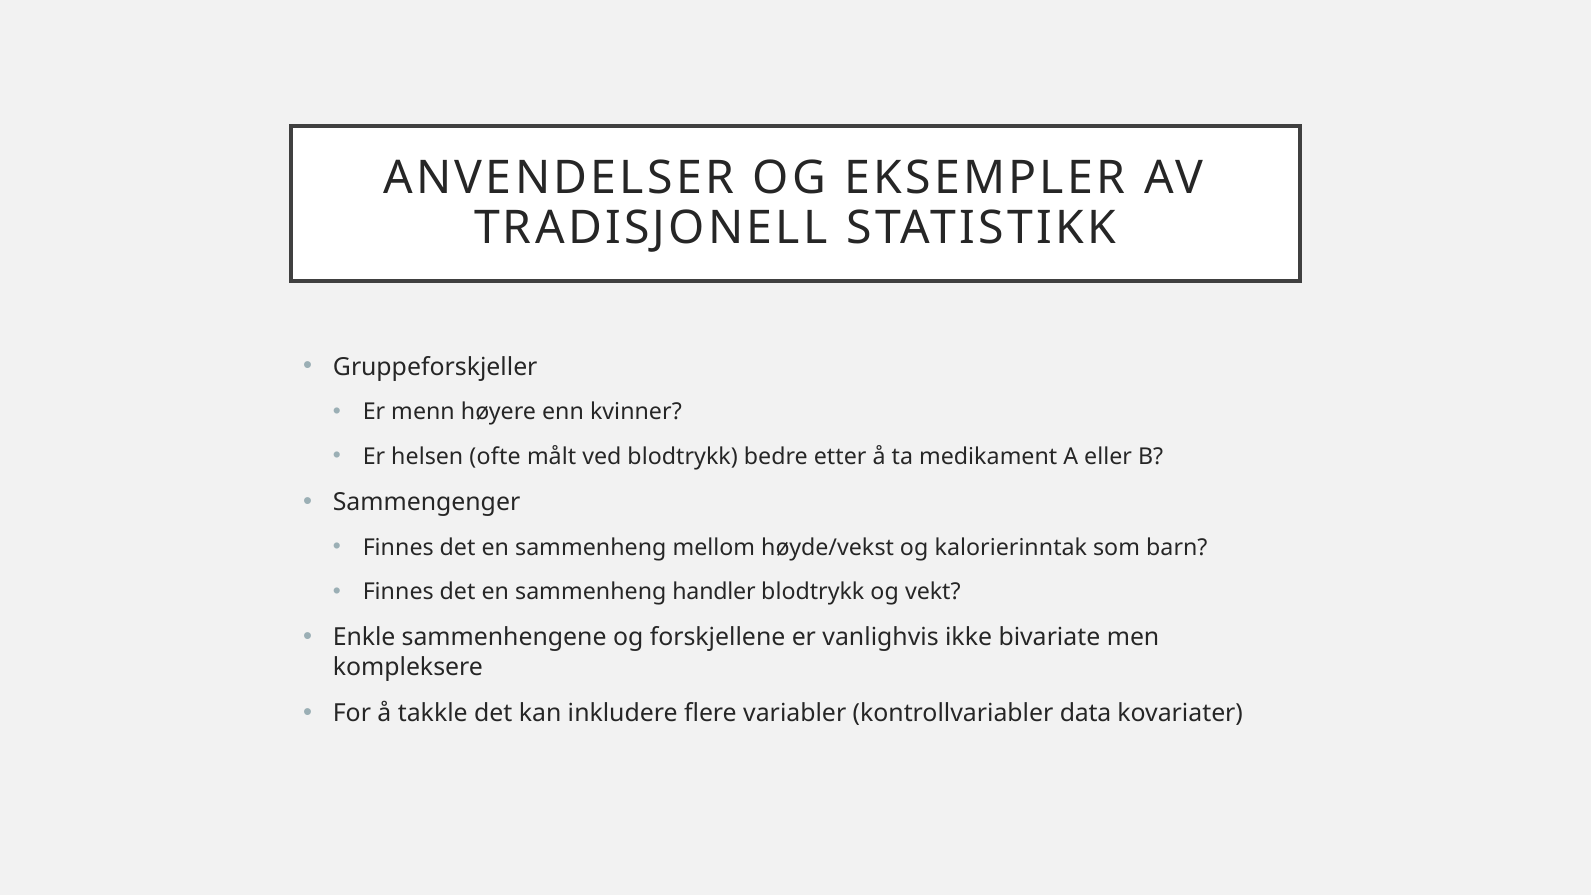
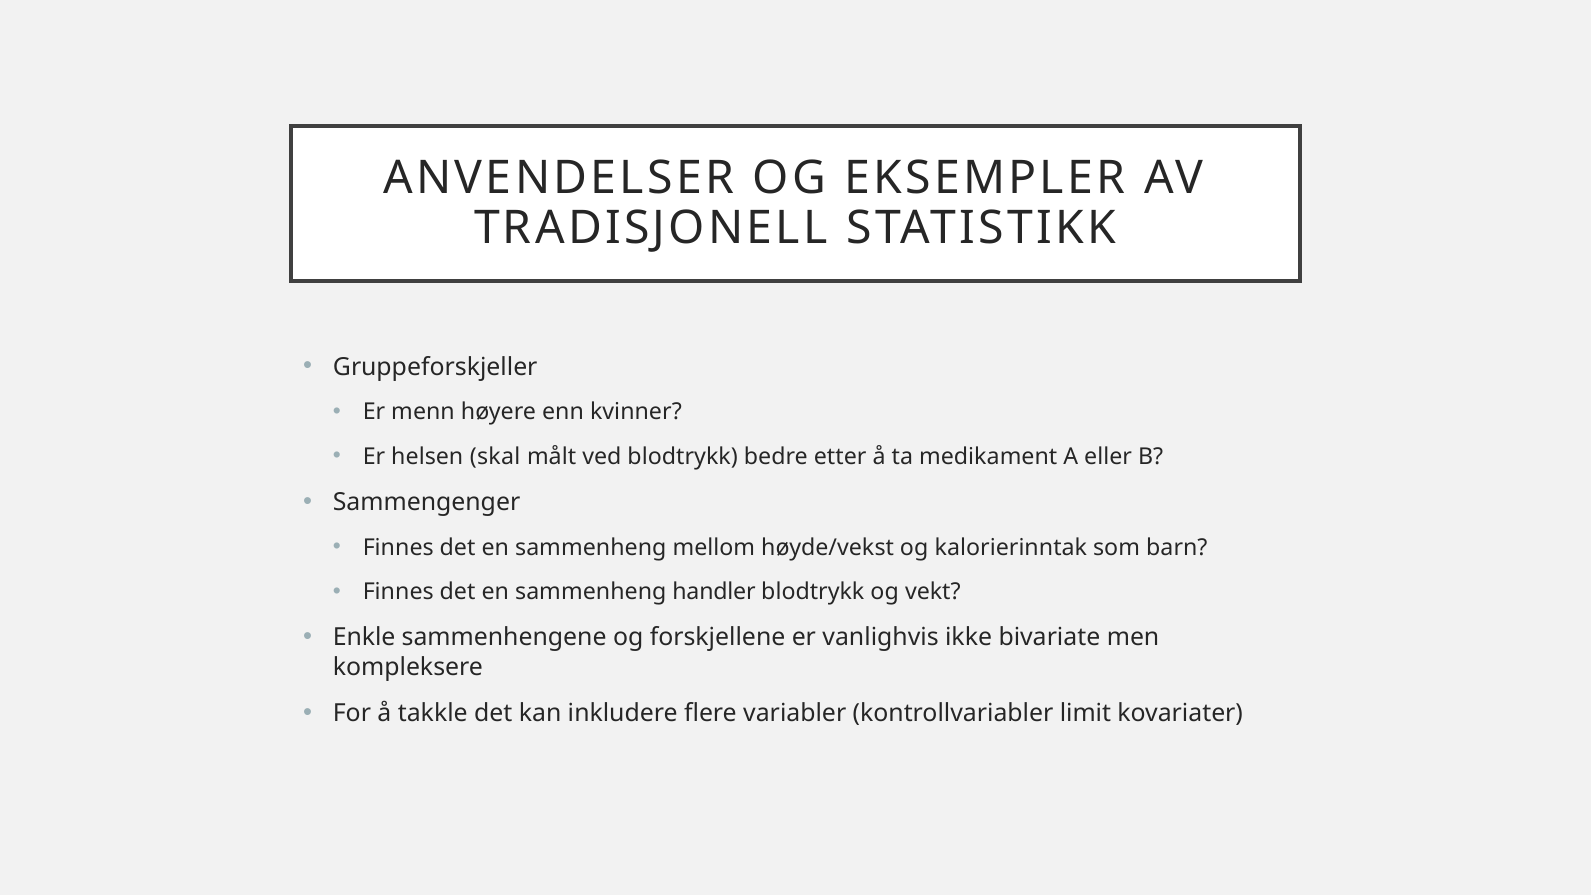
ofte: ofte -> skal
data: data -> limit
